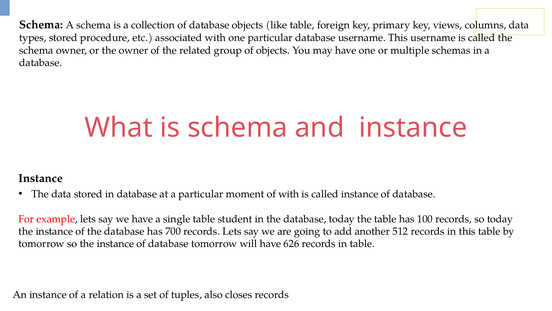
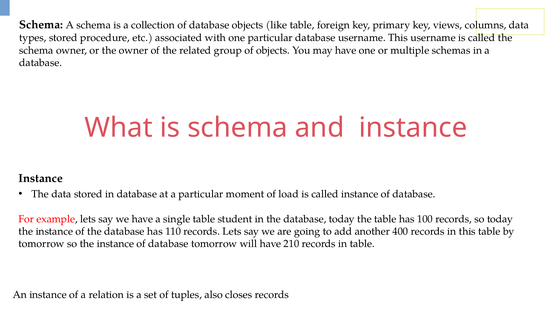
of with: with -> load
700: 700 -> 110
512: 512 -> 400
626: 626 -> 210
